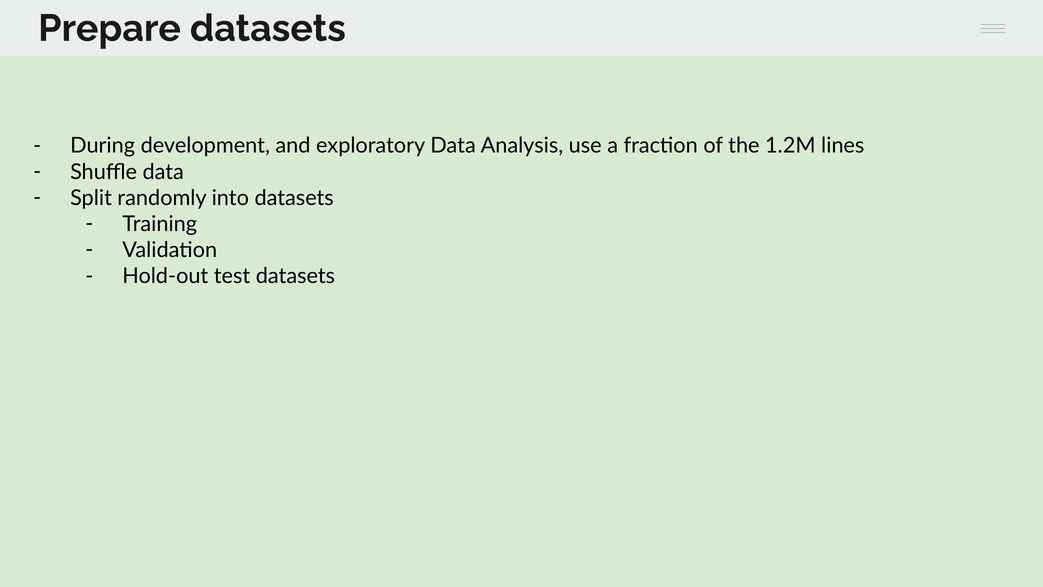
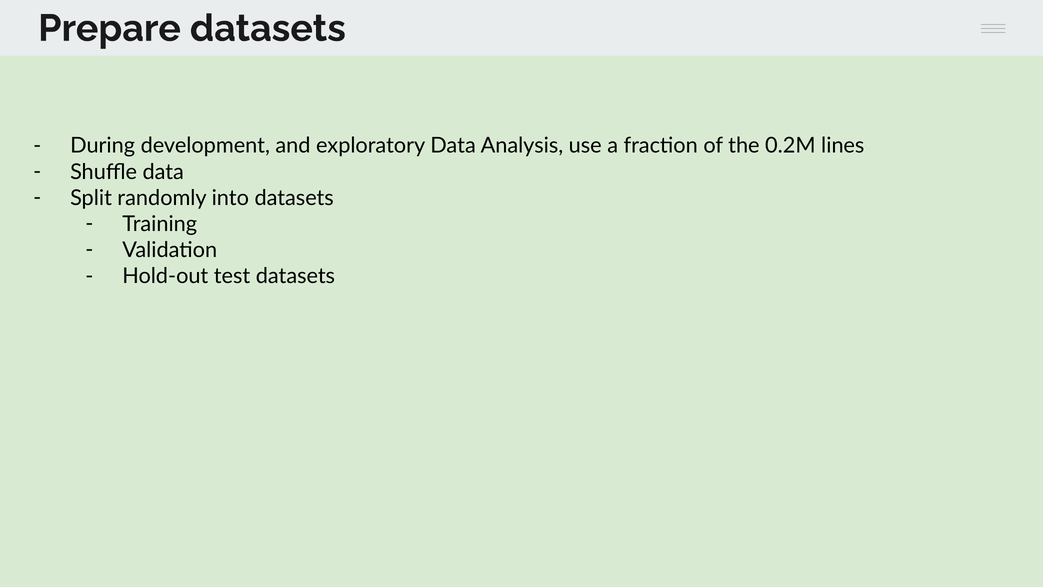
1.2M: 1.2M -> 0.2M
